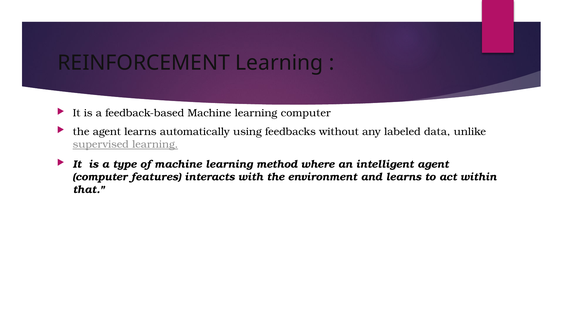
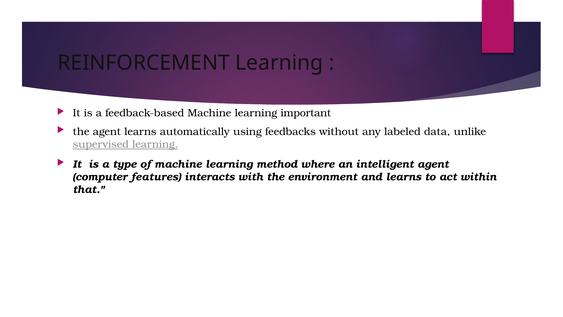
learning computer: computer -> important
